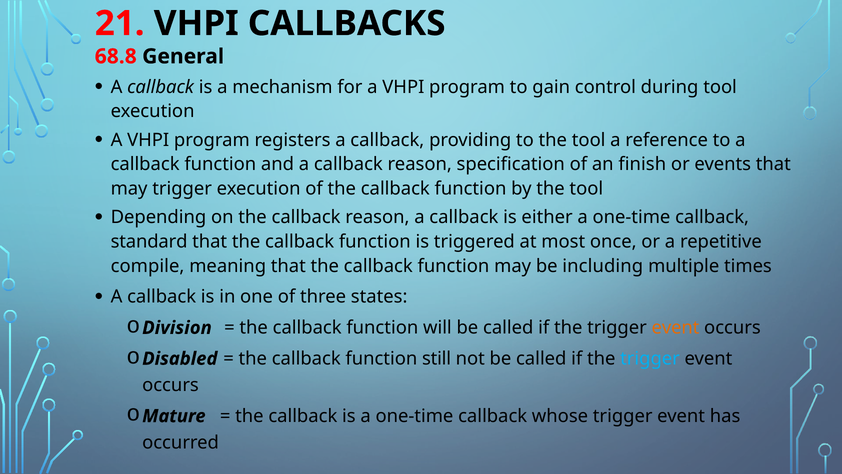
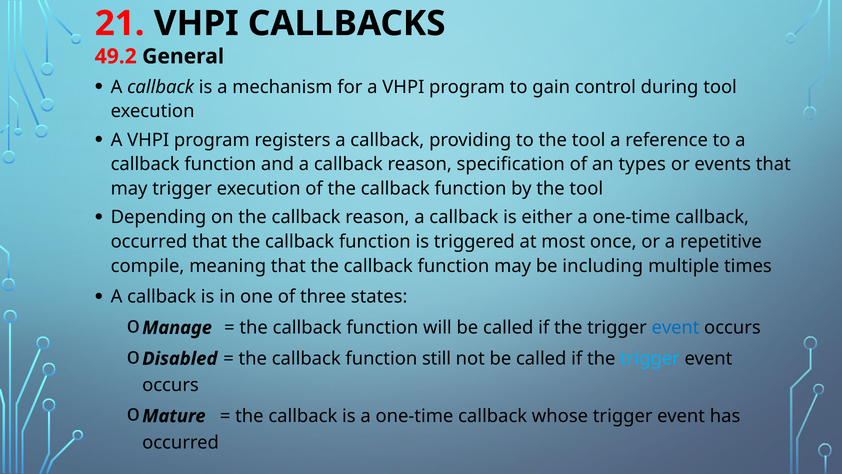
68.8: 68.8 -> 49.2
finish: finish -> types
standard at (149, 241): standard -> occurred
Division: Division -> Manage
event at (675, 328) colour: orange -> blue
